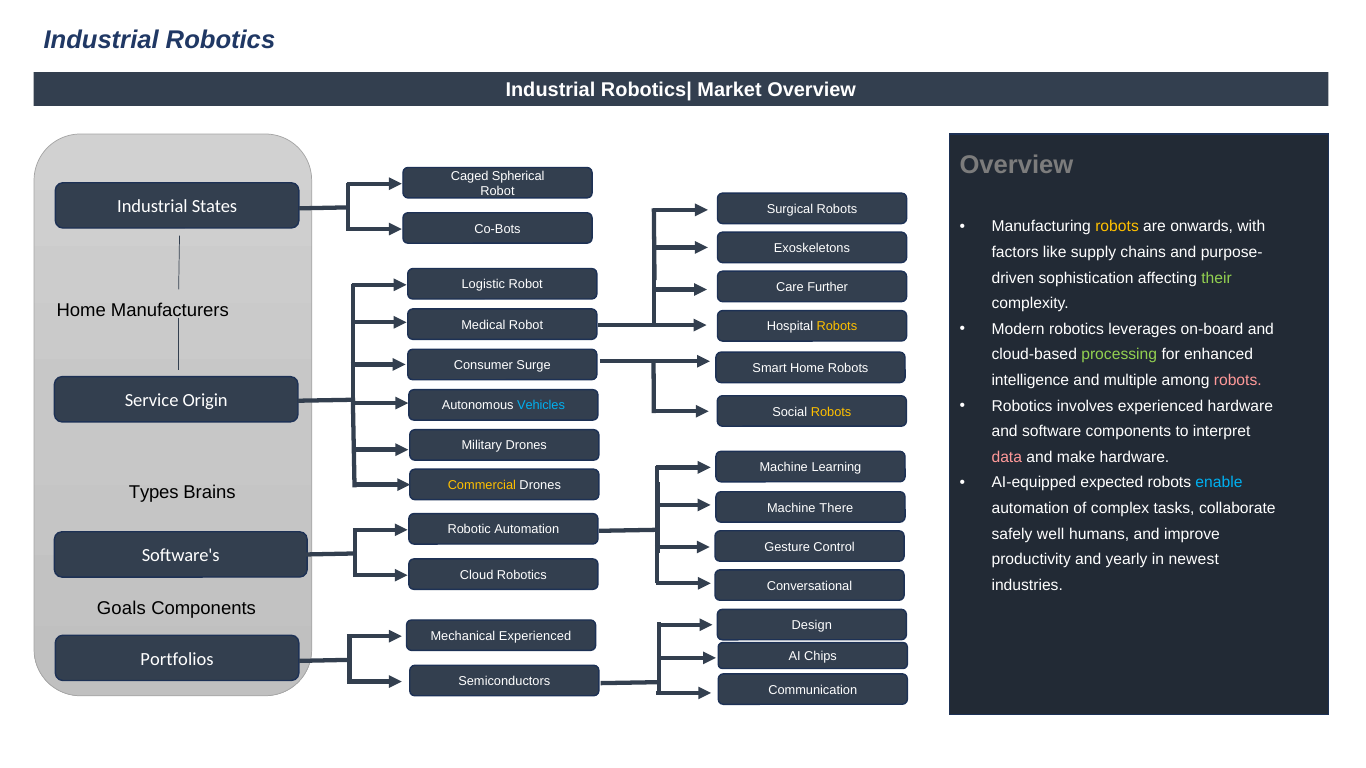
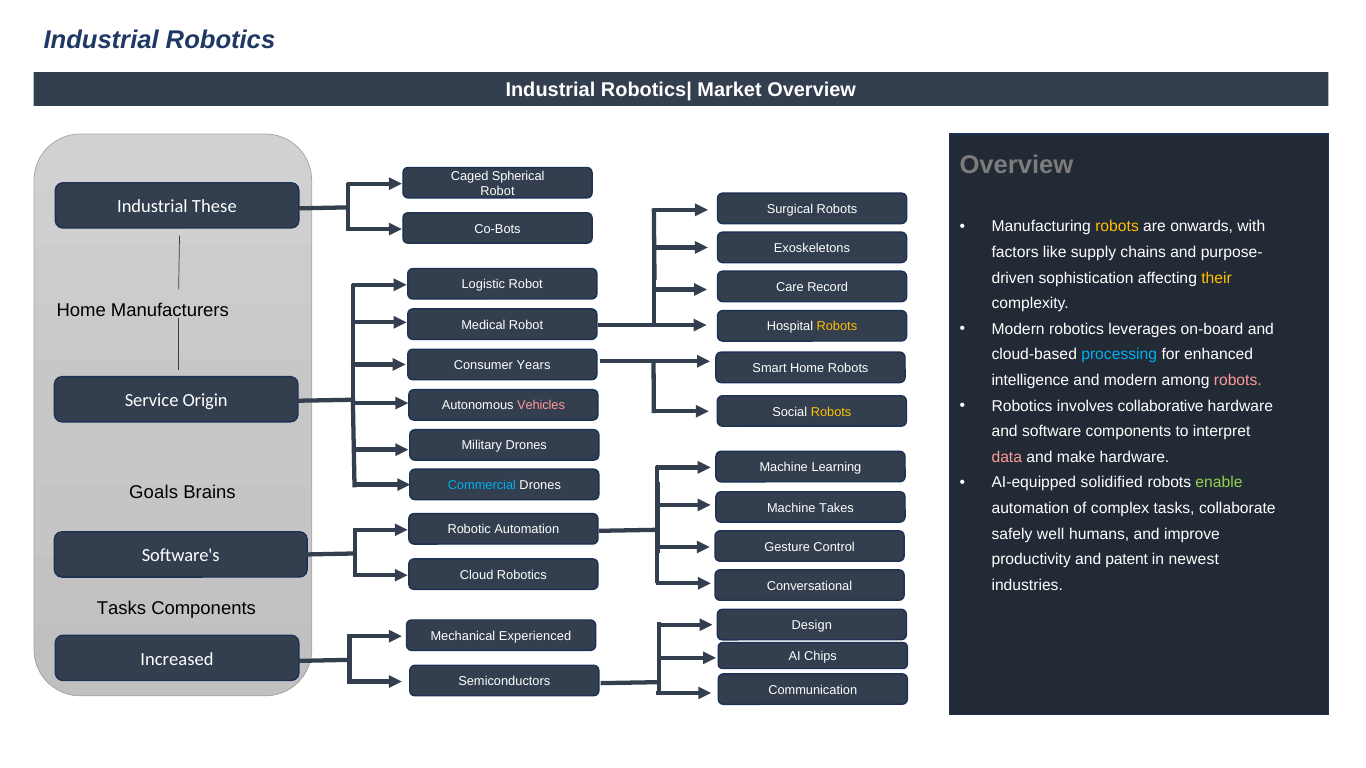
States: States -> These
their colour: light green -> yellow
Further: Further -> Record
processing colour: light green -> light blue
Surge: Surge -> Years
and multiple: multiple -> modern
involves experienced: experienced -> collaborative
Vehicles colour: light blue -> pink
expected: expected -> solidified
enable colour: light blue -> light green
Commercial colour: yellow -> light blue
Types: Types -> Goals
There: There -> Takes
yearly: yearly -> patent
Goals at (121, 608): Goals -> Tasks
Portfolios: Portfolios -> Increased
